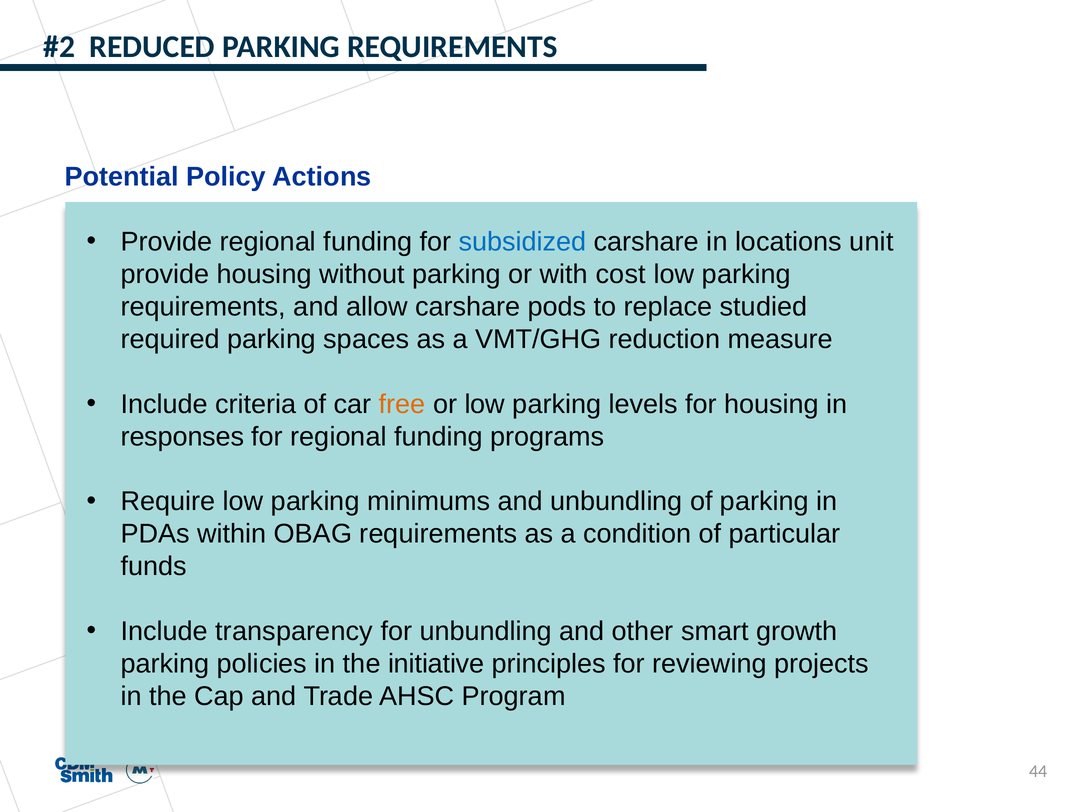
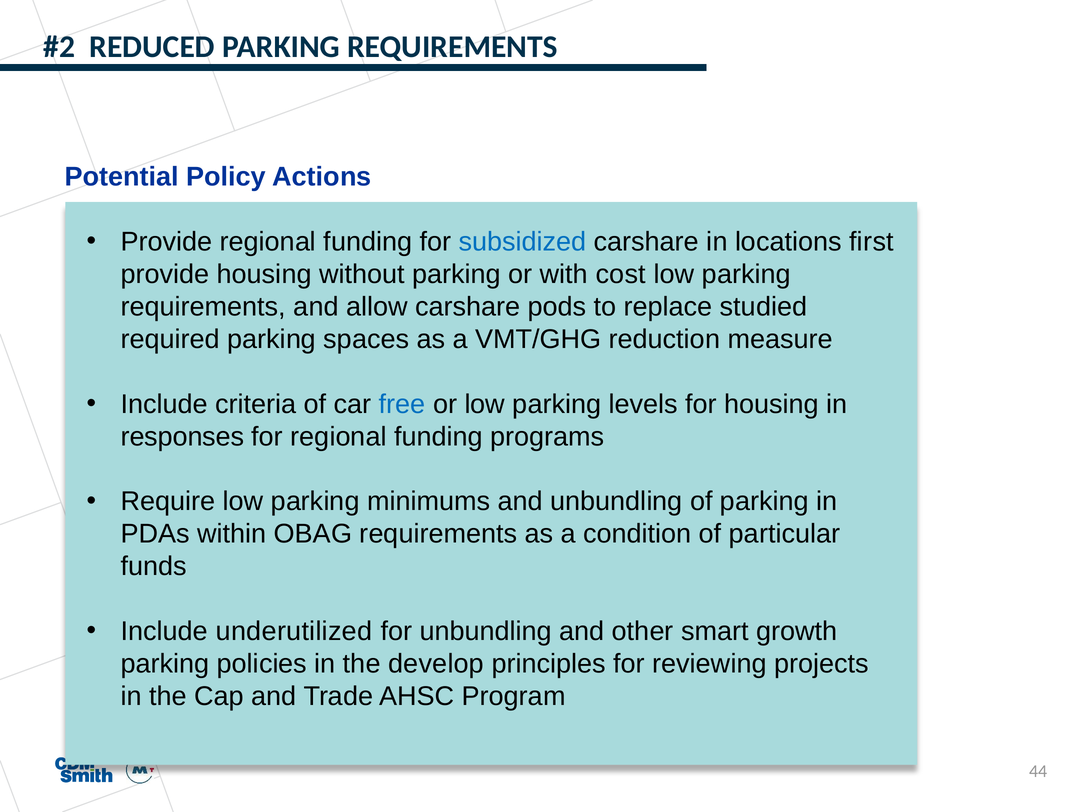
unit: unit -> first
free colour: orange -> blue
transparency: transparency -> underutilized
initiative: initiative -> develop
